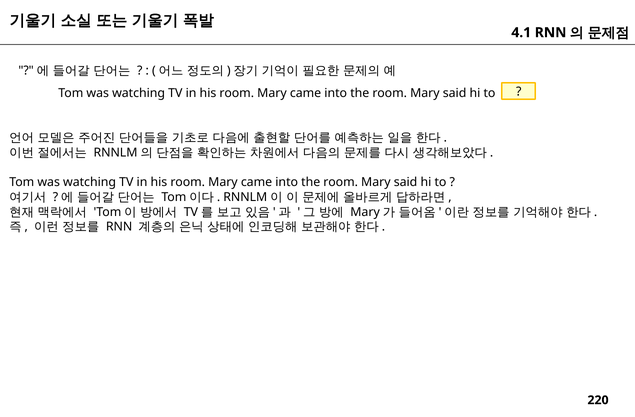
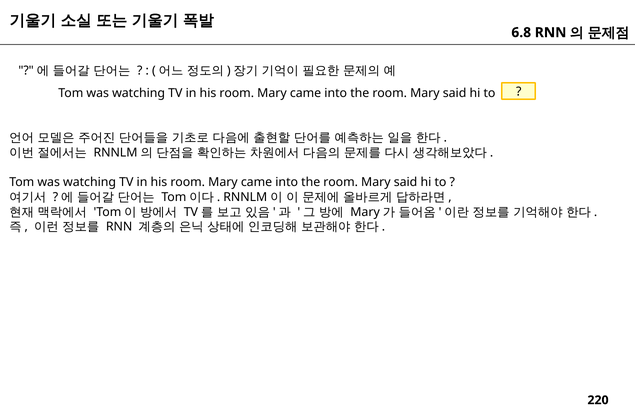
4.1: 4.1 -> 6.8
